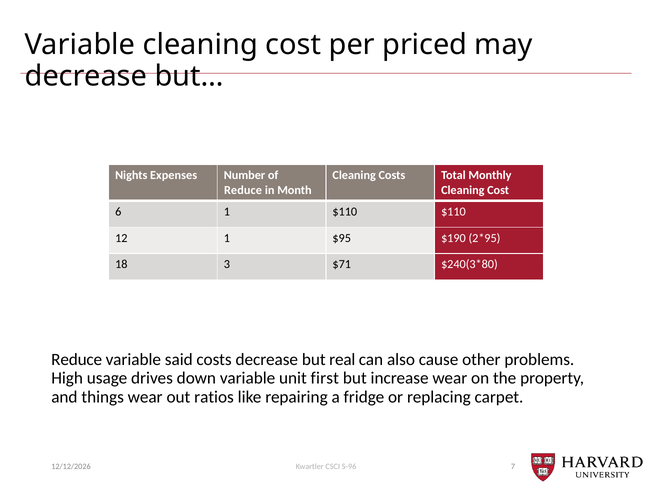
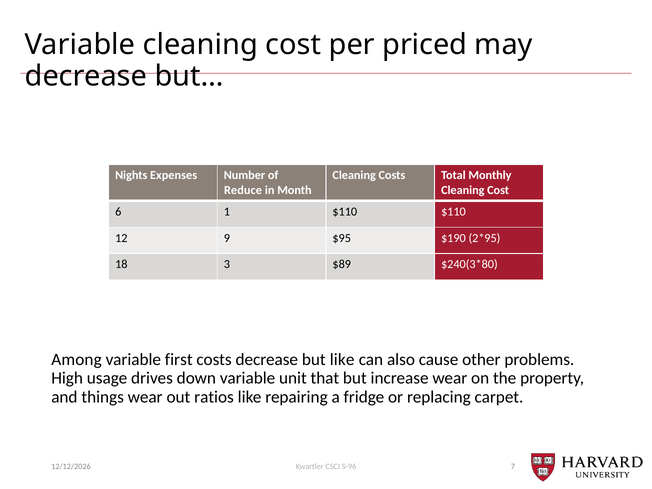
12 1: 1 -> 9
$71: $71 -> $89
Reduce at (77, 359): Reduce -> Among
said: said -> first
but real: real -> like
first: first -> that
